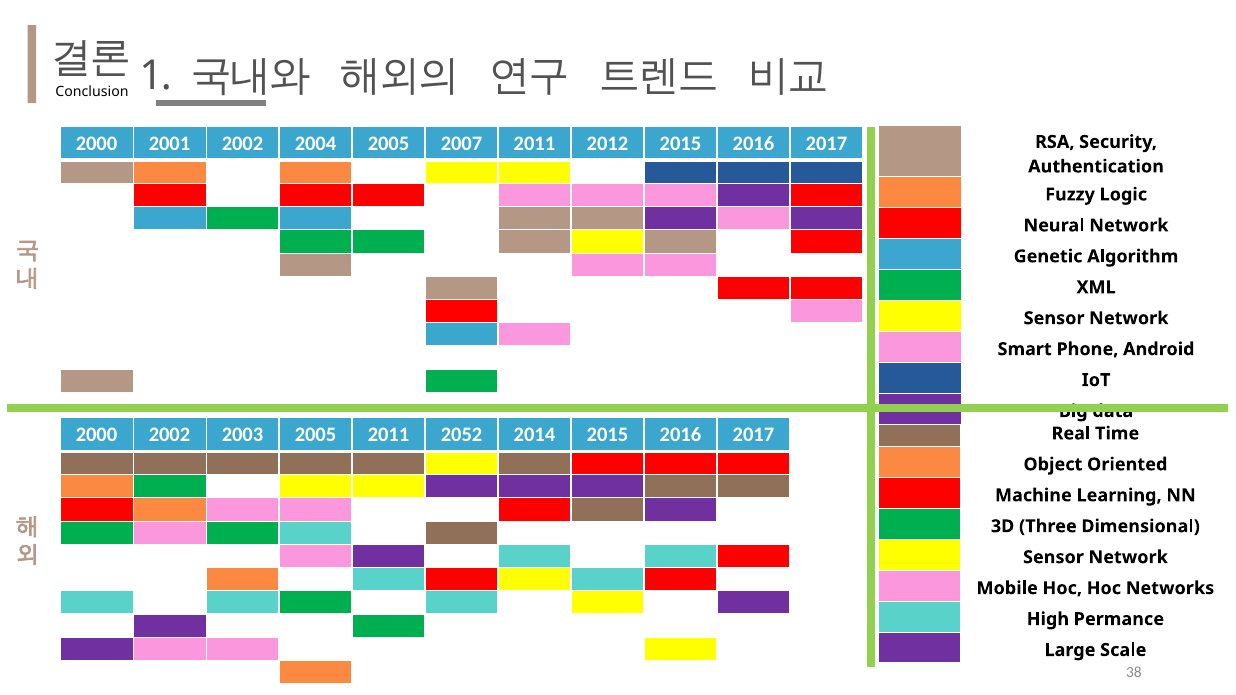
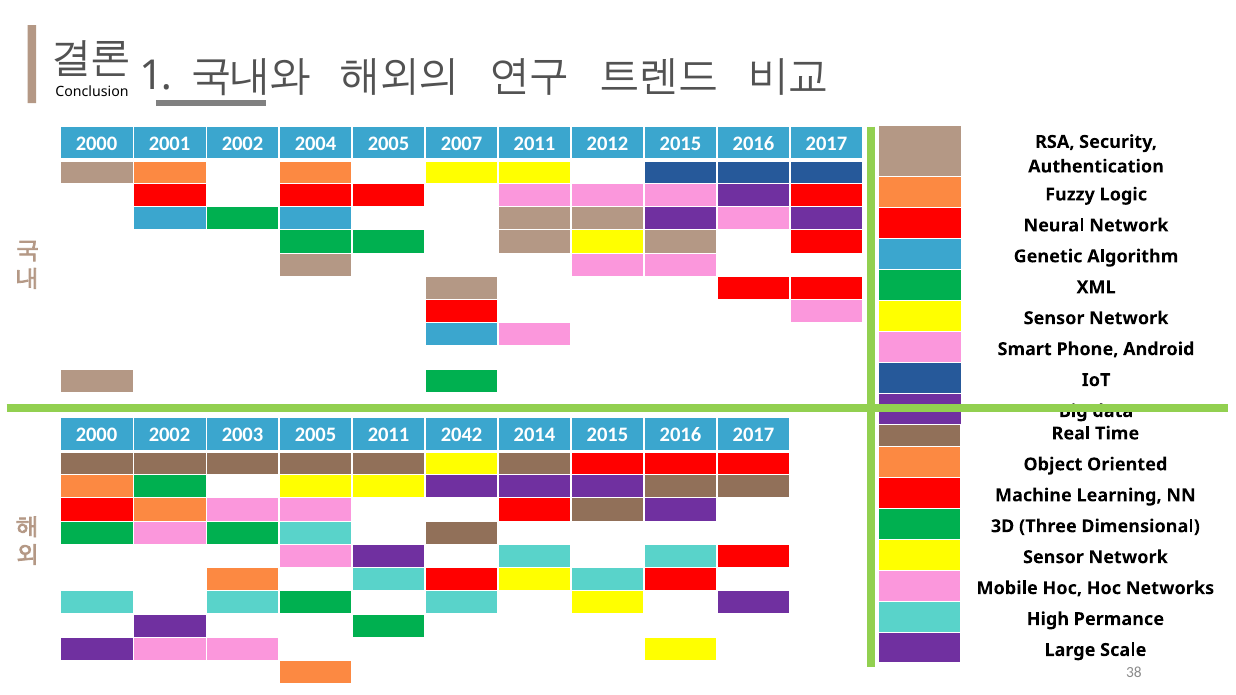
2052: 2052 -> 2042
